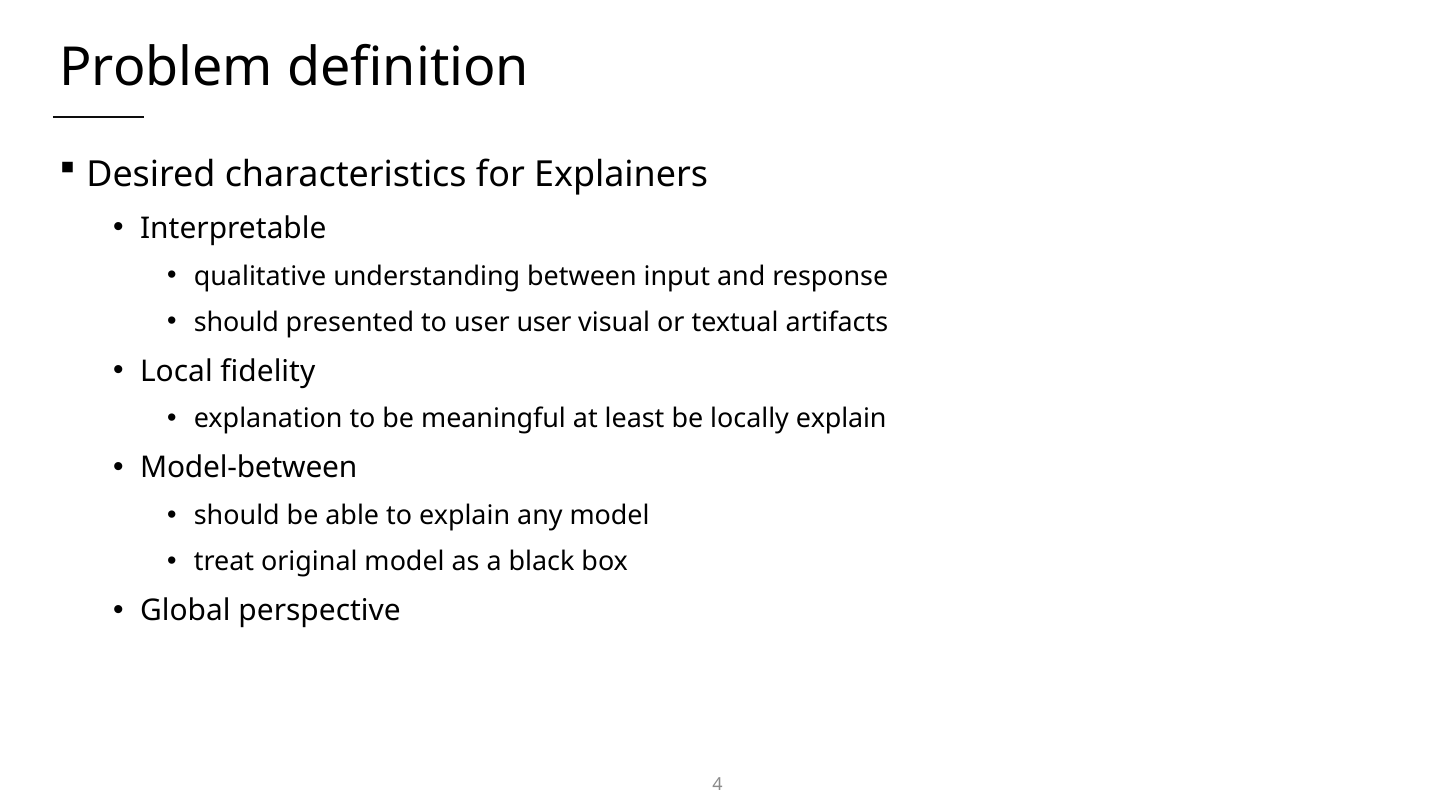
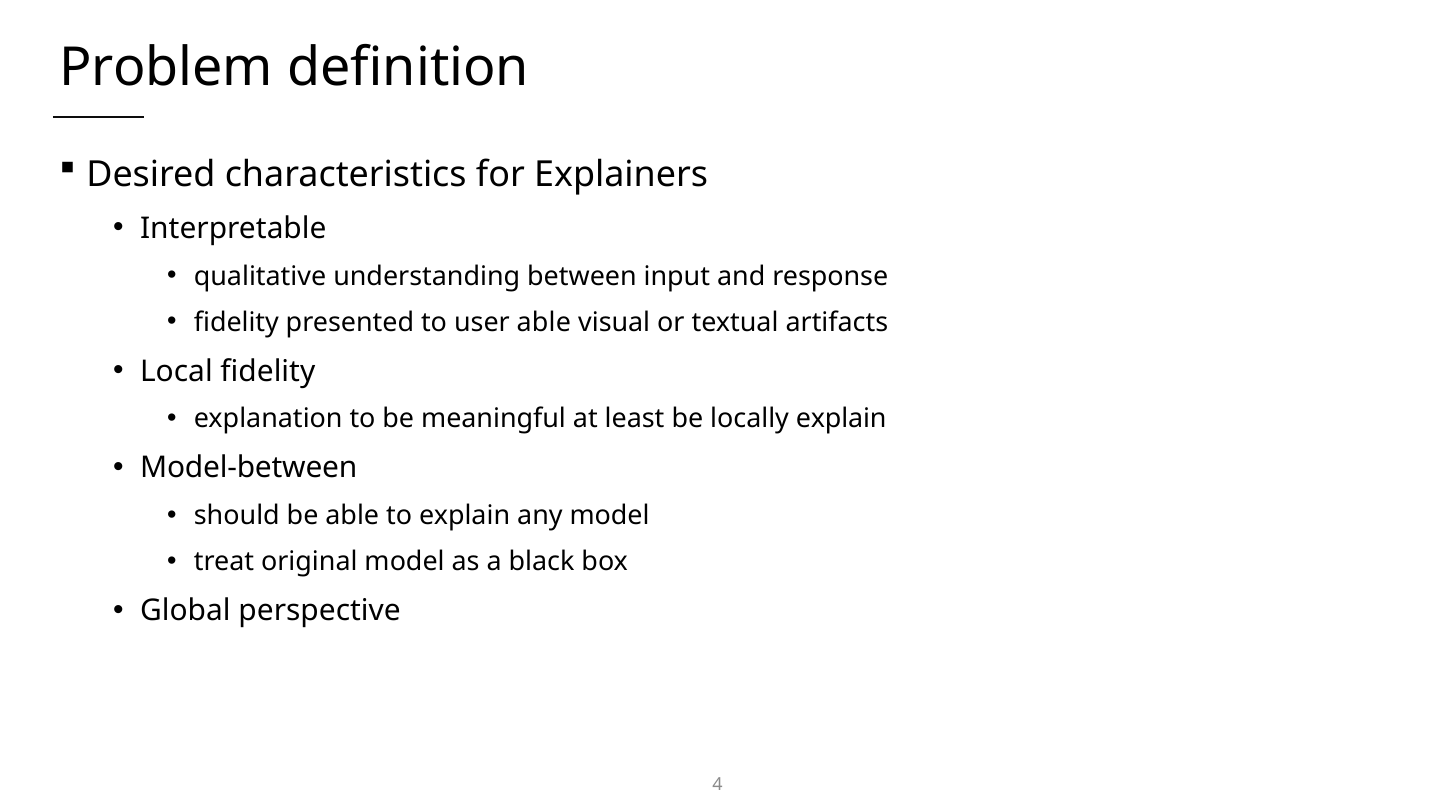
should at (236, 322): should -> fidelity
user user: user -> able
